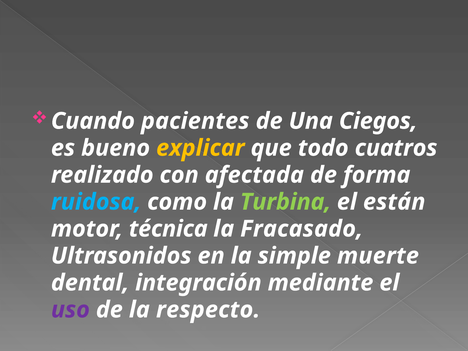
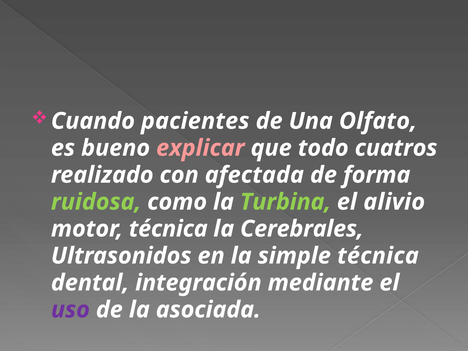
Ciegos: Ciegos -> Olfato
explicar colour: yellow -> pink
ruidosa colour: light blue -> light green
están: están -> alivio
Fracasado: Fracasado -> Cerebrales
simple muerte: muerte -> técnica
respecto: respecto -> asociada
